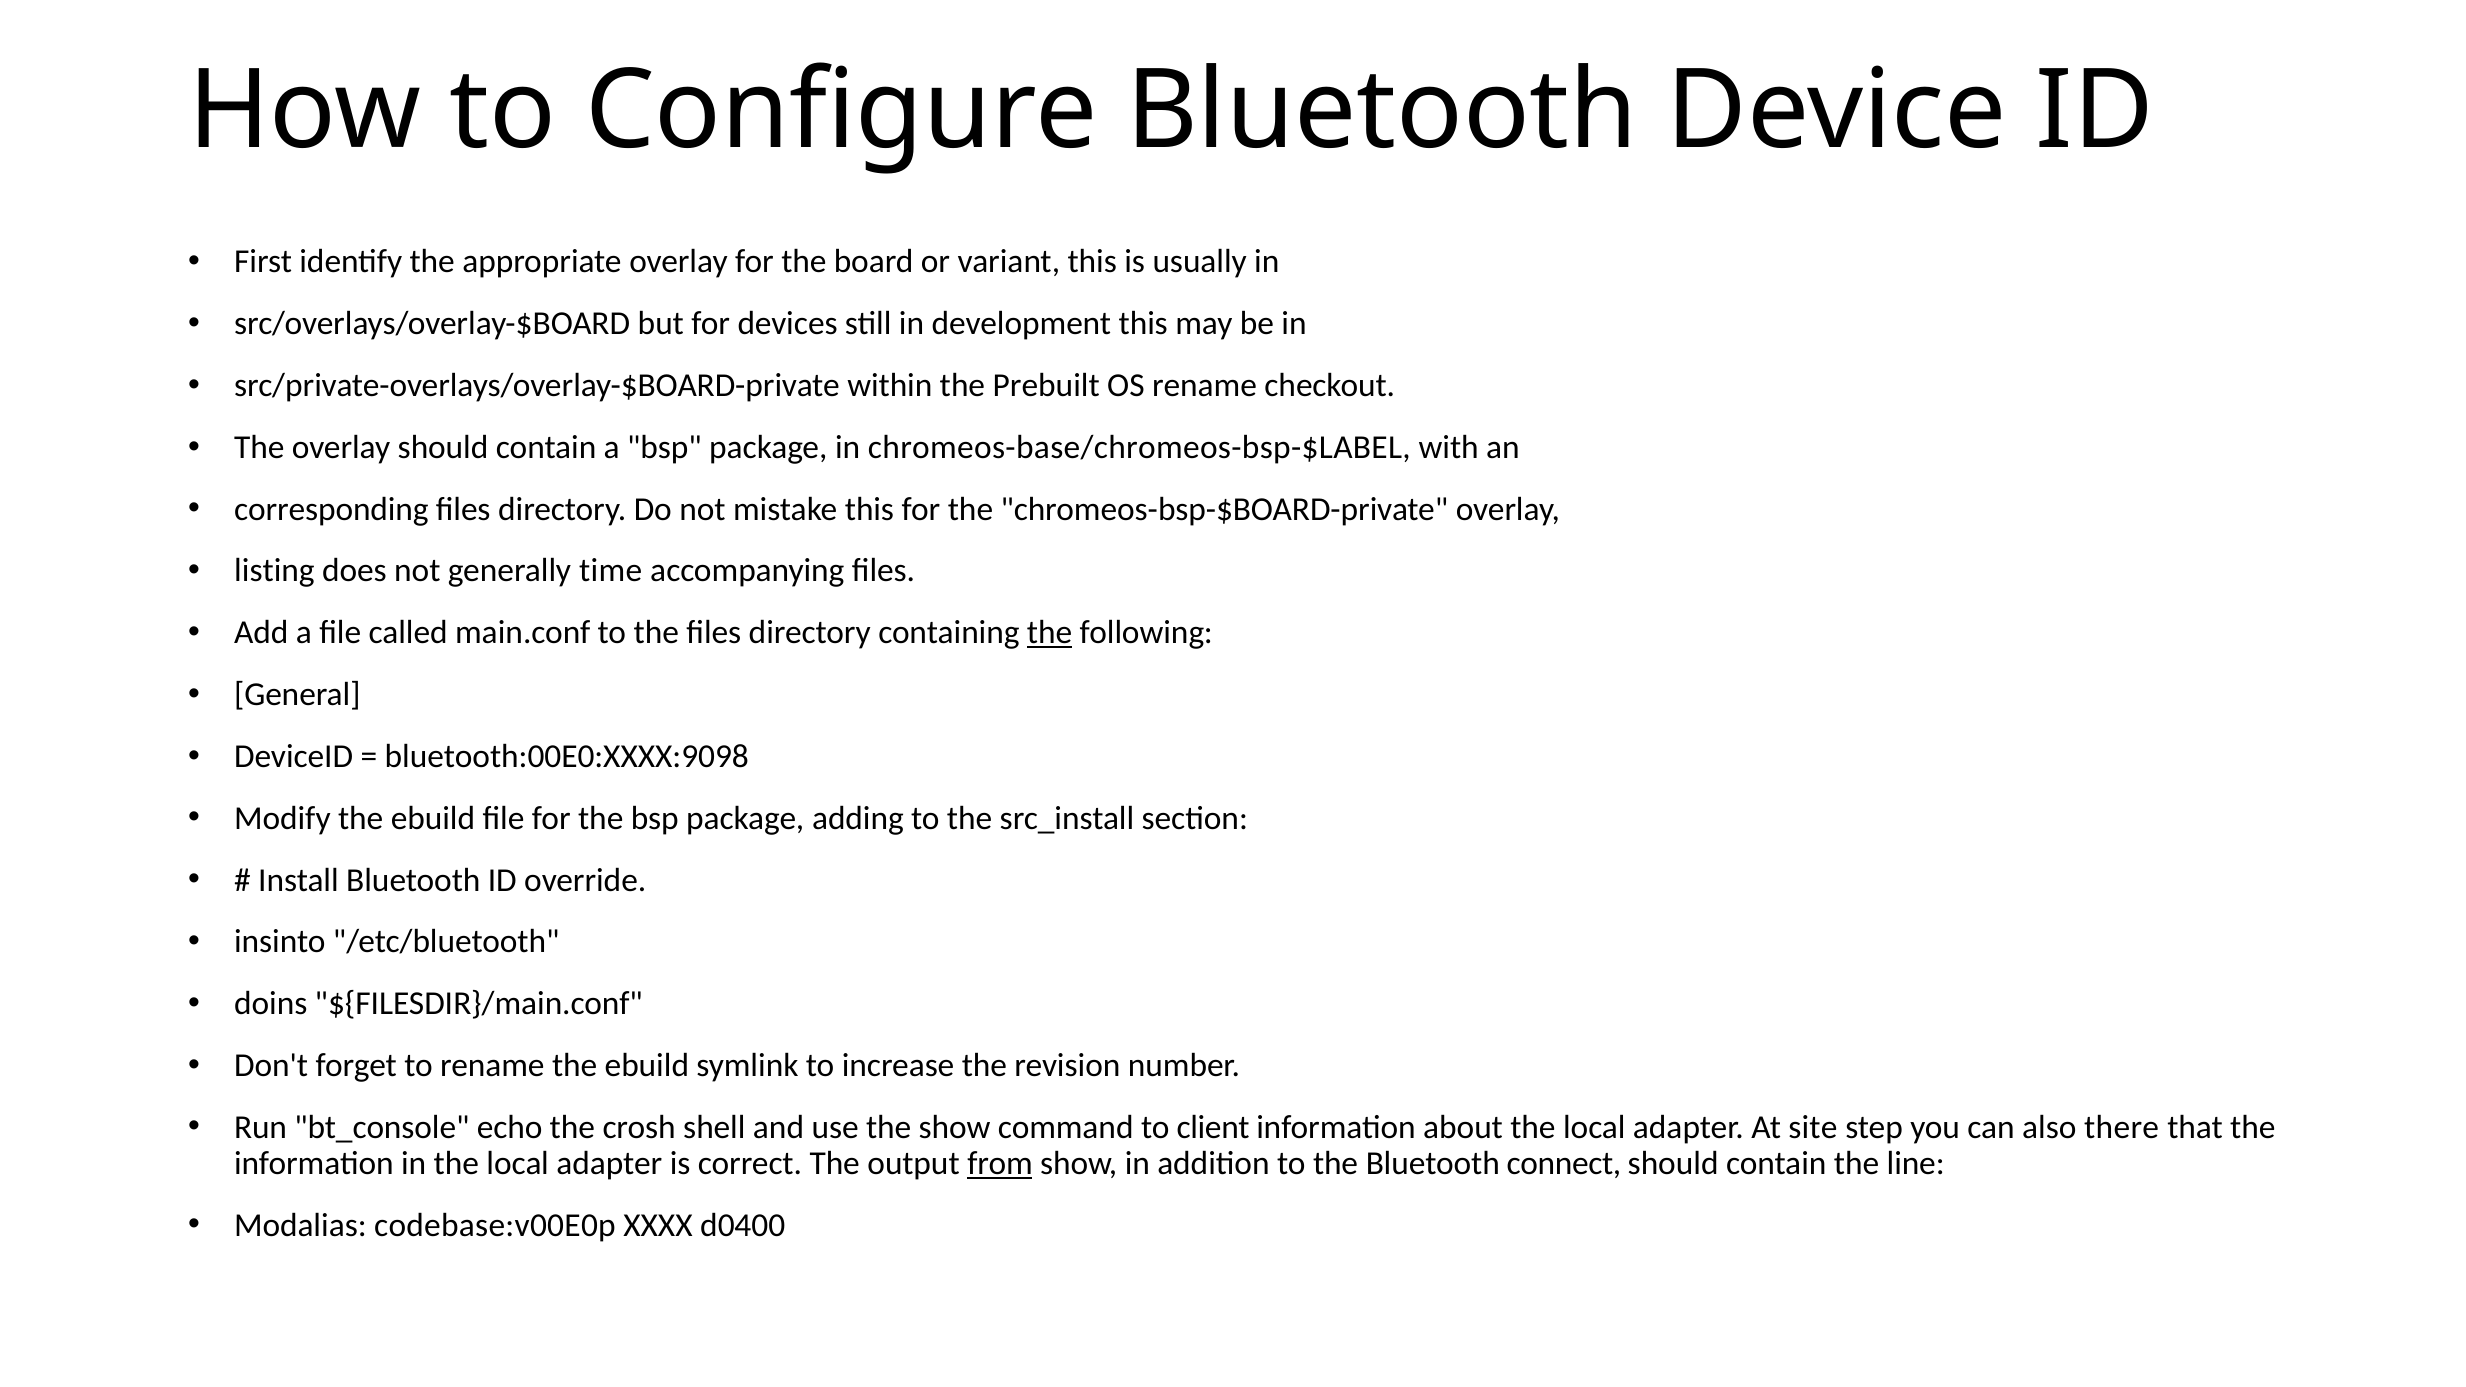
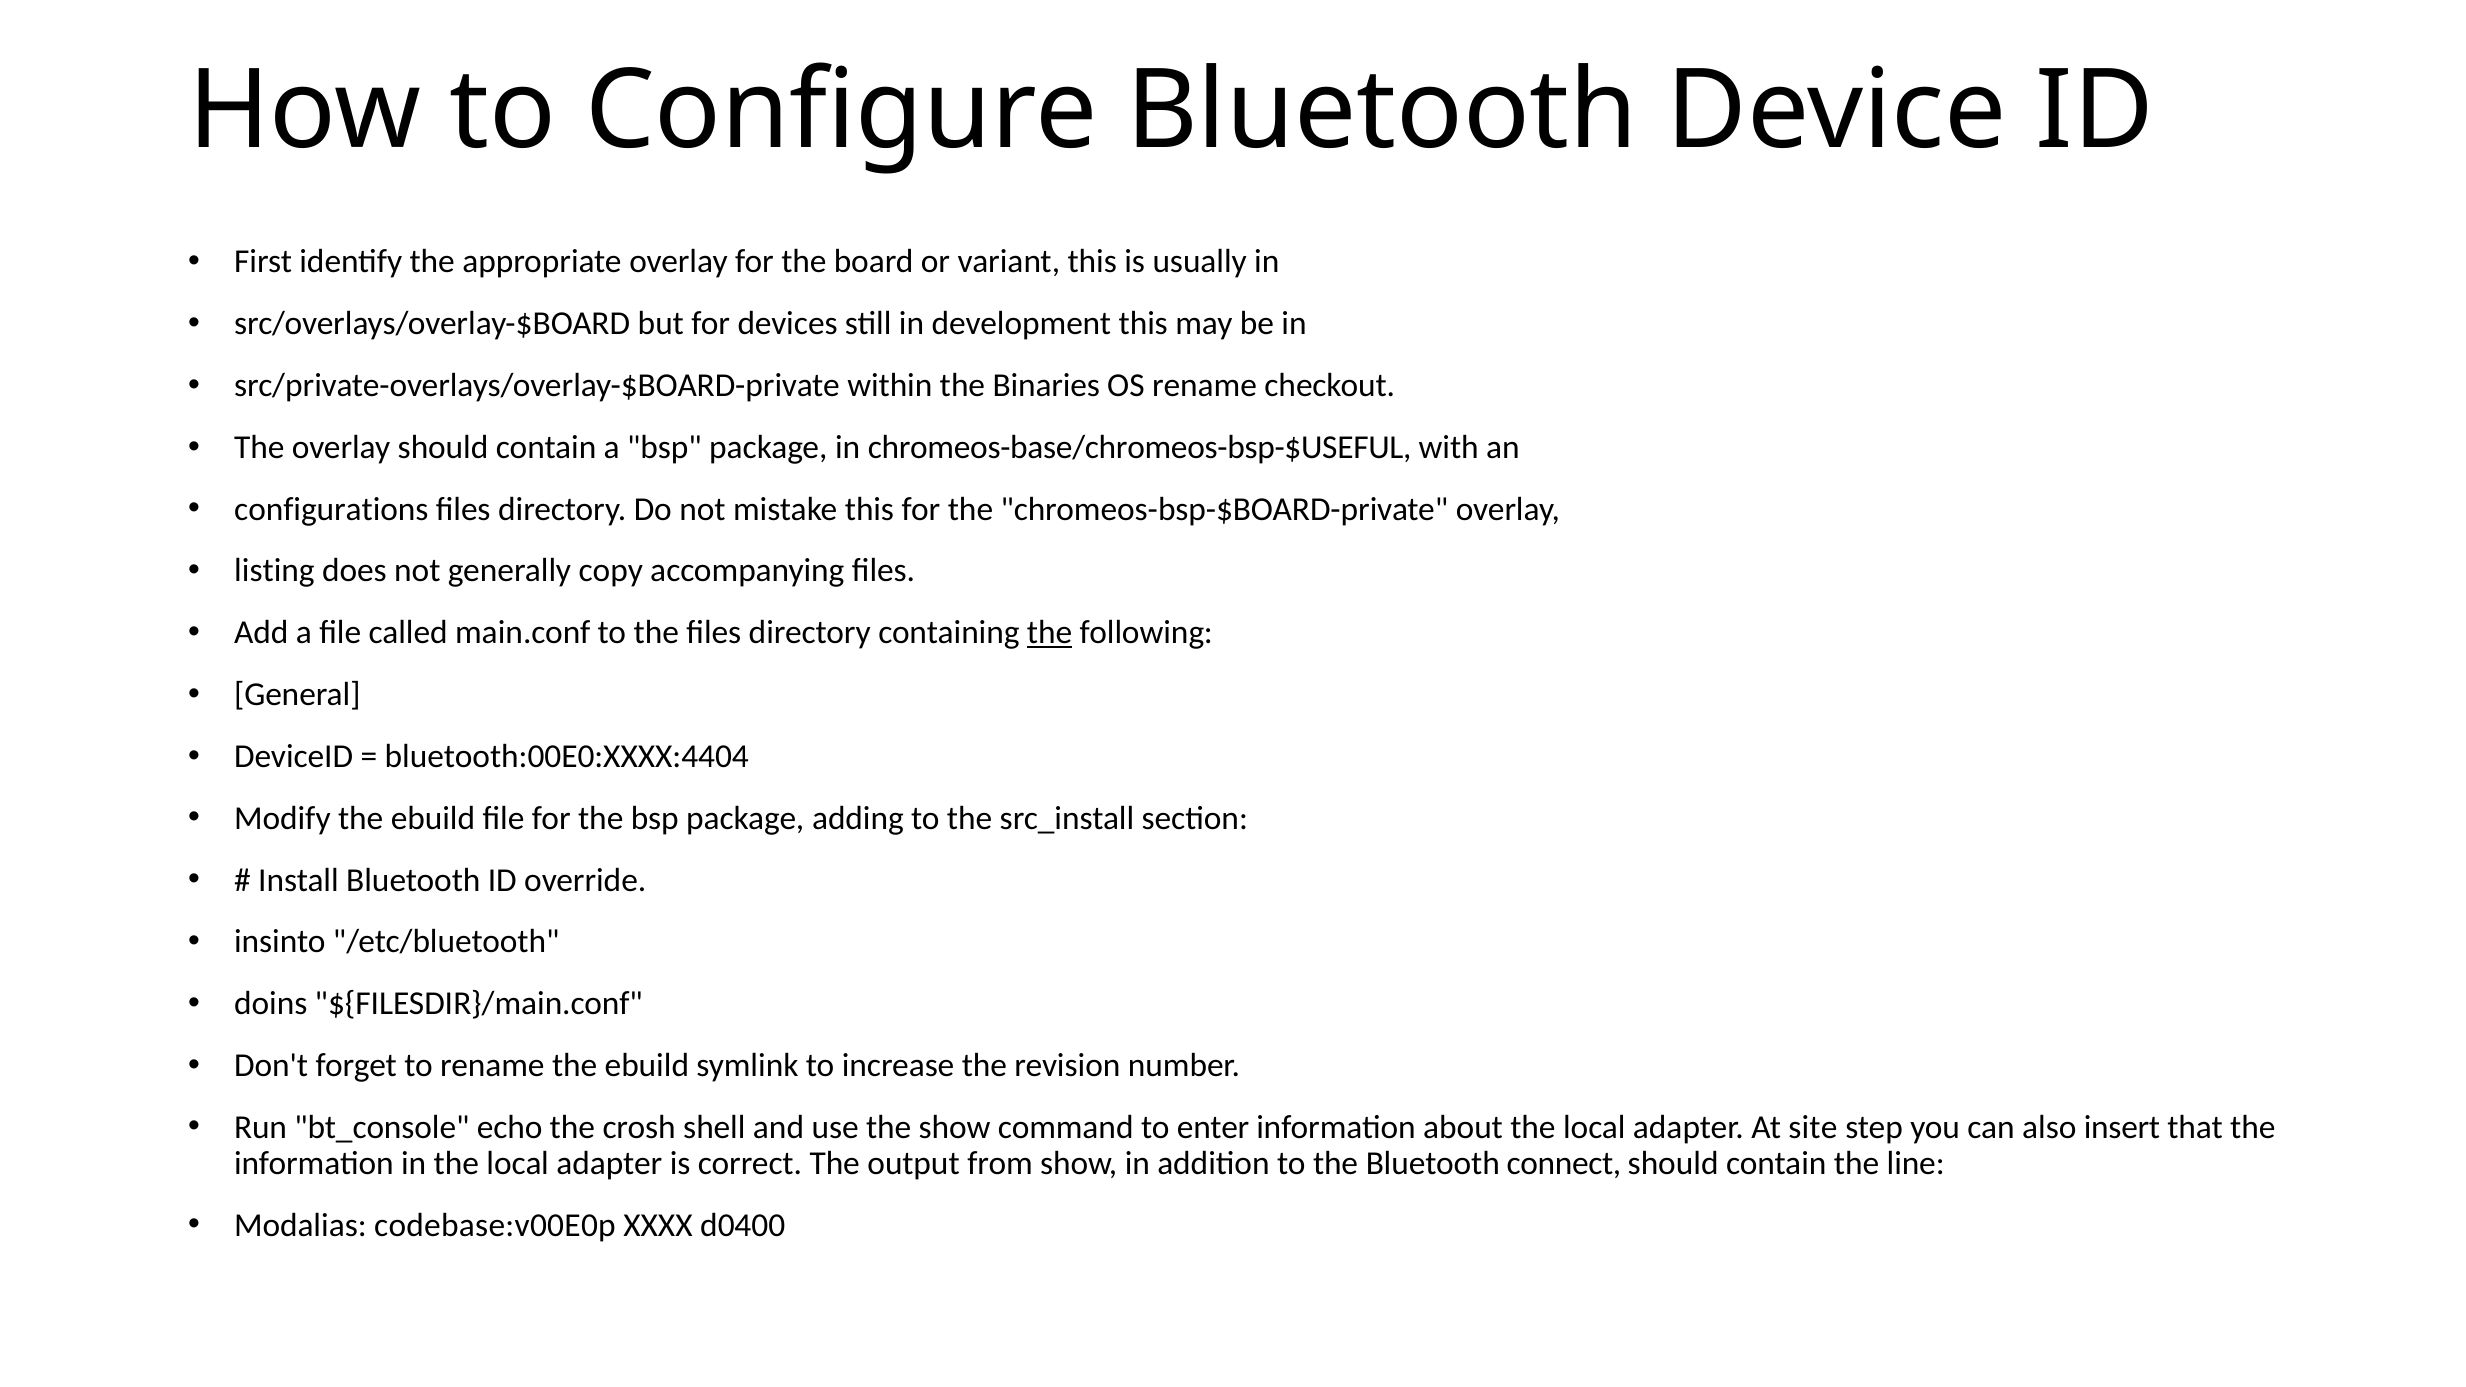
Prebuilt: Prebuilt -> Binaries
chromeos-base/chromeos-bsp-$LABEL: chromeos-base/chromeos-bsp-$LABEL -> chromeos-base/chromeos-bsp-$USEFUL
corresponding: corresponding -> configurations
time: time -> copy
bluetooth:00E0:XXXX:9098: bluetooth:00E0:XXXX:9098 -> bluetooth:00E0:XXXX:4404
client: client -> enter
there: there -> insert
from underline: present -> none
